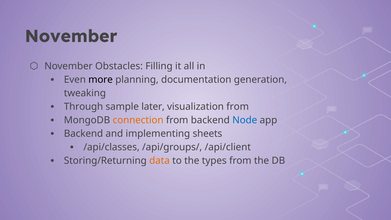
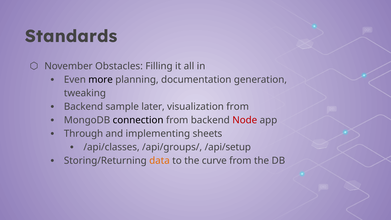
November at (71, 36): November -> Standards
Through at (84, 107): Through -> Backend
connection colour: orange -> black
Node colour: blue -> red
Backend at (83, 134): Backend -> Through
/api/client: /api/client -> /api/setup
types: types -> curve
